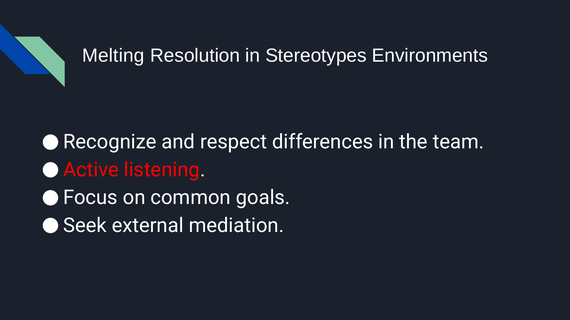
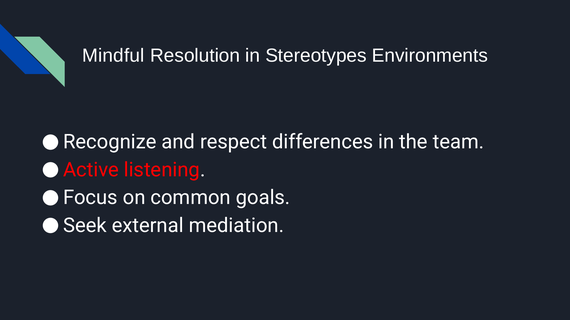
Melting: Melting -> Mindful
